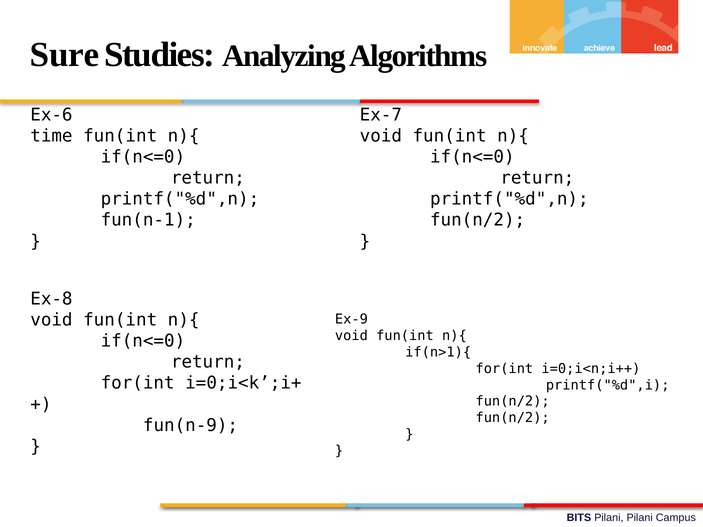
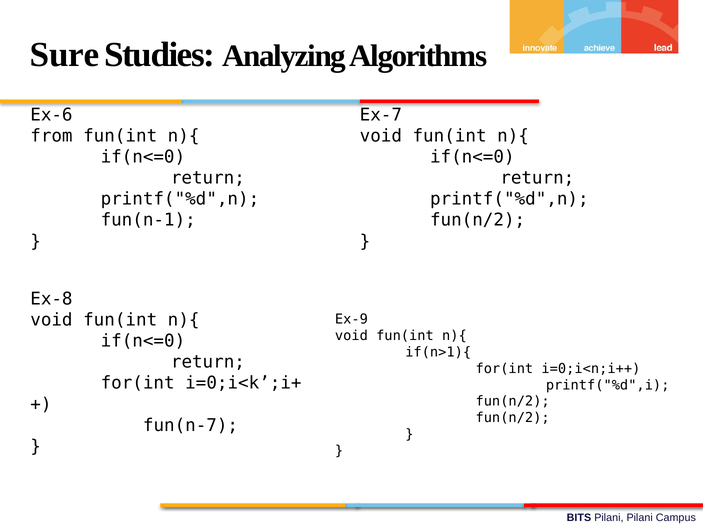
time: time -> from
fun(n-9: fun(n-9 -> fun(n-7
